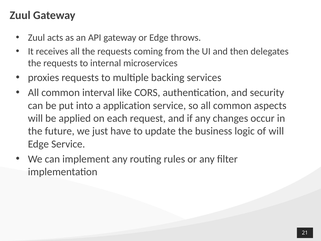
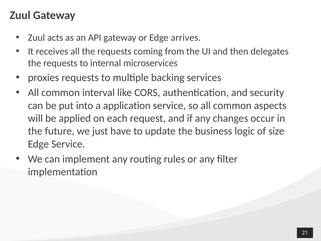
throws: throws -> arrives
of will: will -> size
